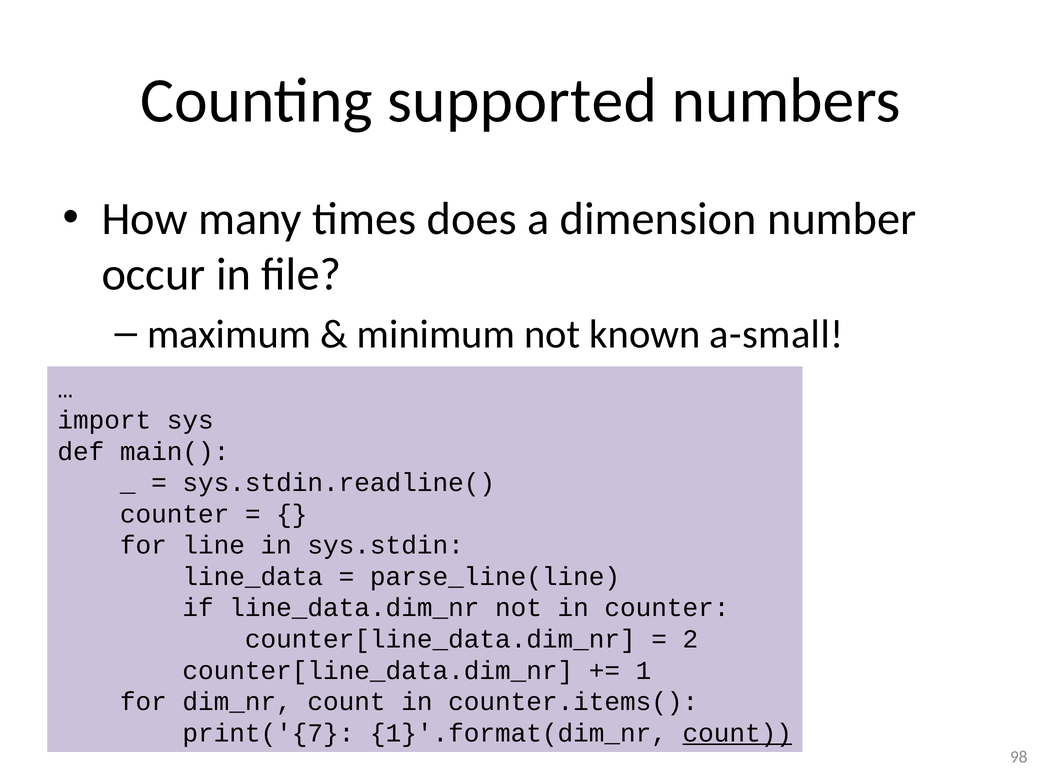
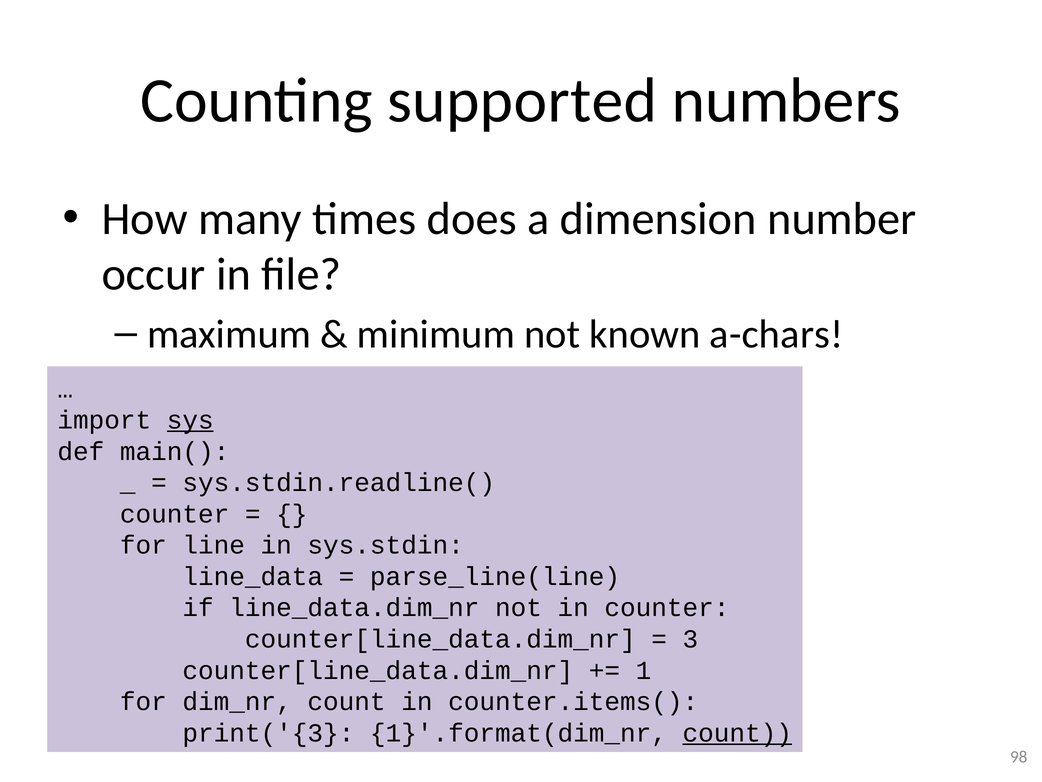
a-small: a-small -> a-chars
sys underline: none -> present
2: 2 -> 3
print('{7: print('{7 -> print('{3
